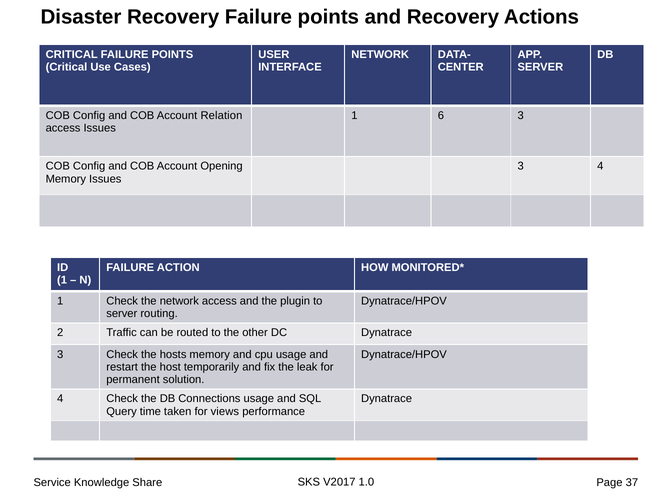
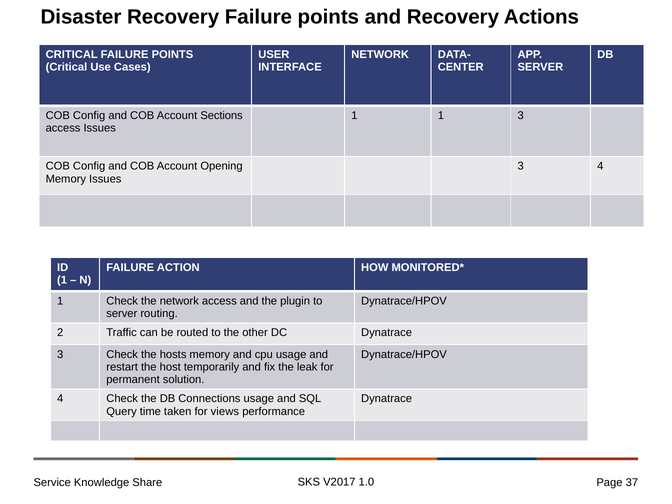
Relation: Relation -> Sections
1 6: 6 -> 1
